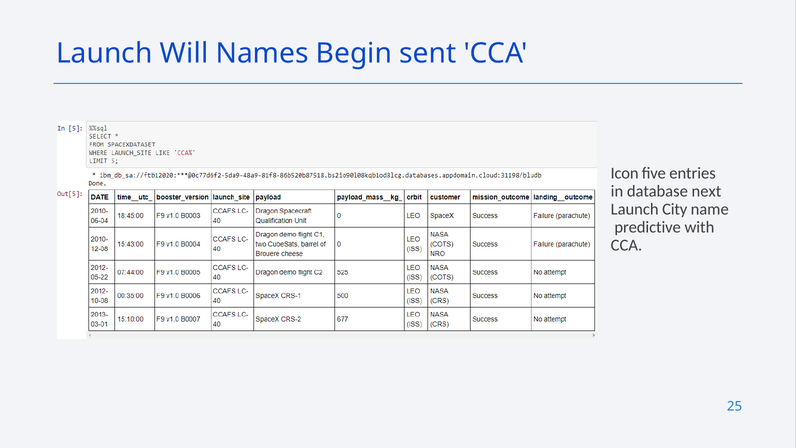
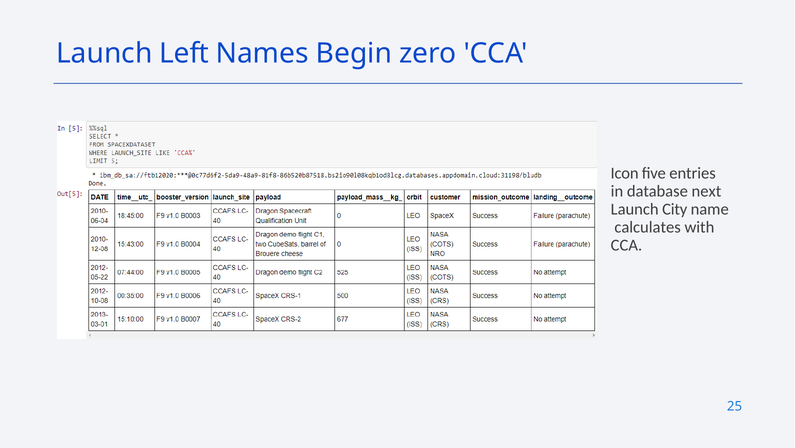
Will: Will -> Left
sent: sent -> zero
predictive: predictive -> calculates
